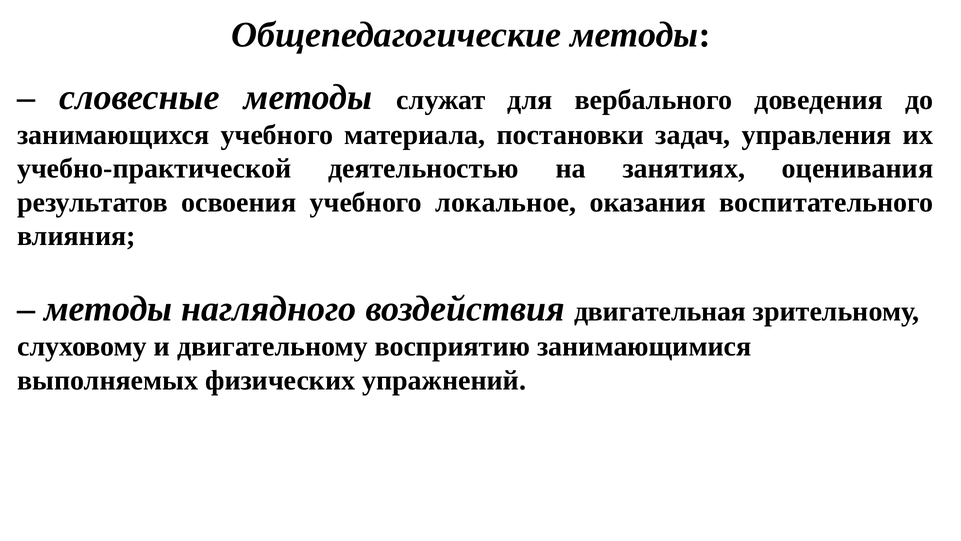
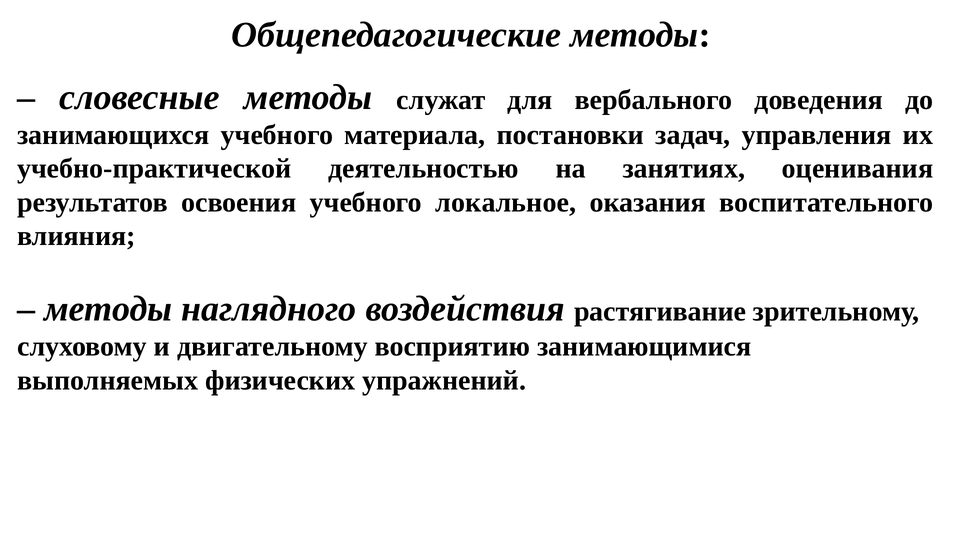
двигательная: двигательная -> растягивание
